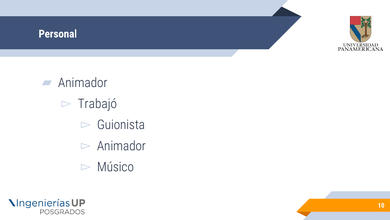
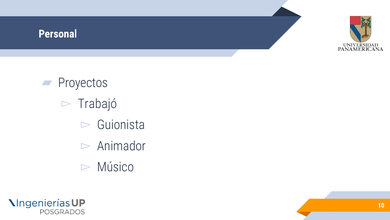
Animador at (83, 83): Animador -> Proyectos
